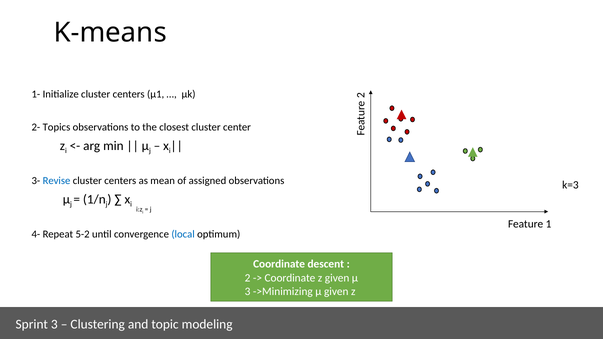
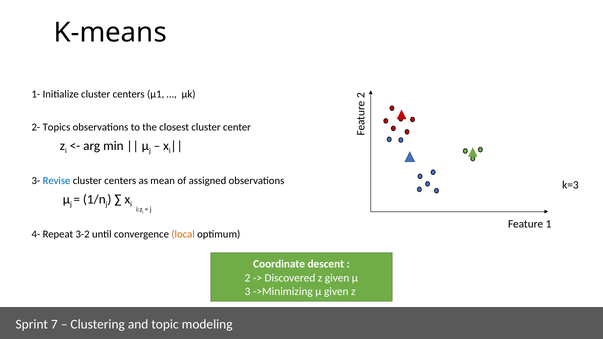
5-2: 5-2 -> 3-2
local colour: blue -> orange
Coordinate at (290, 278): Coordinate -> Discovered
Sprint 3: 3 -> 7
